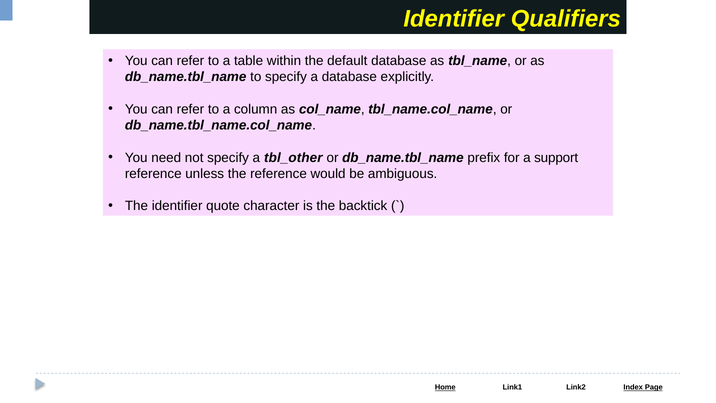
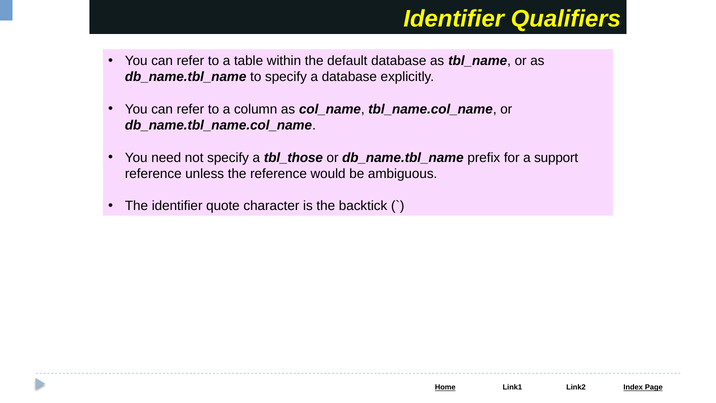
tbl_other: tbl_other -> tbl_those
